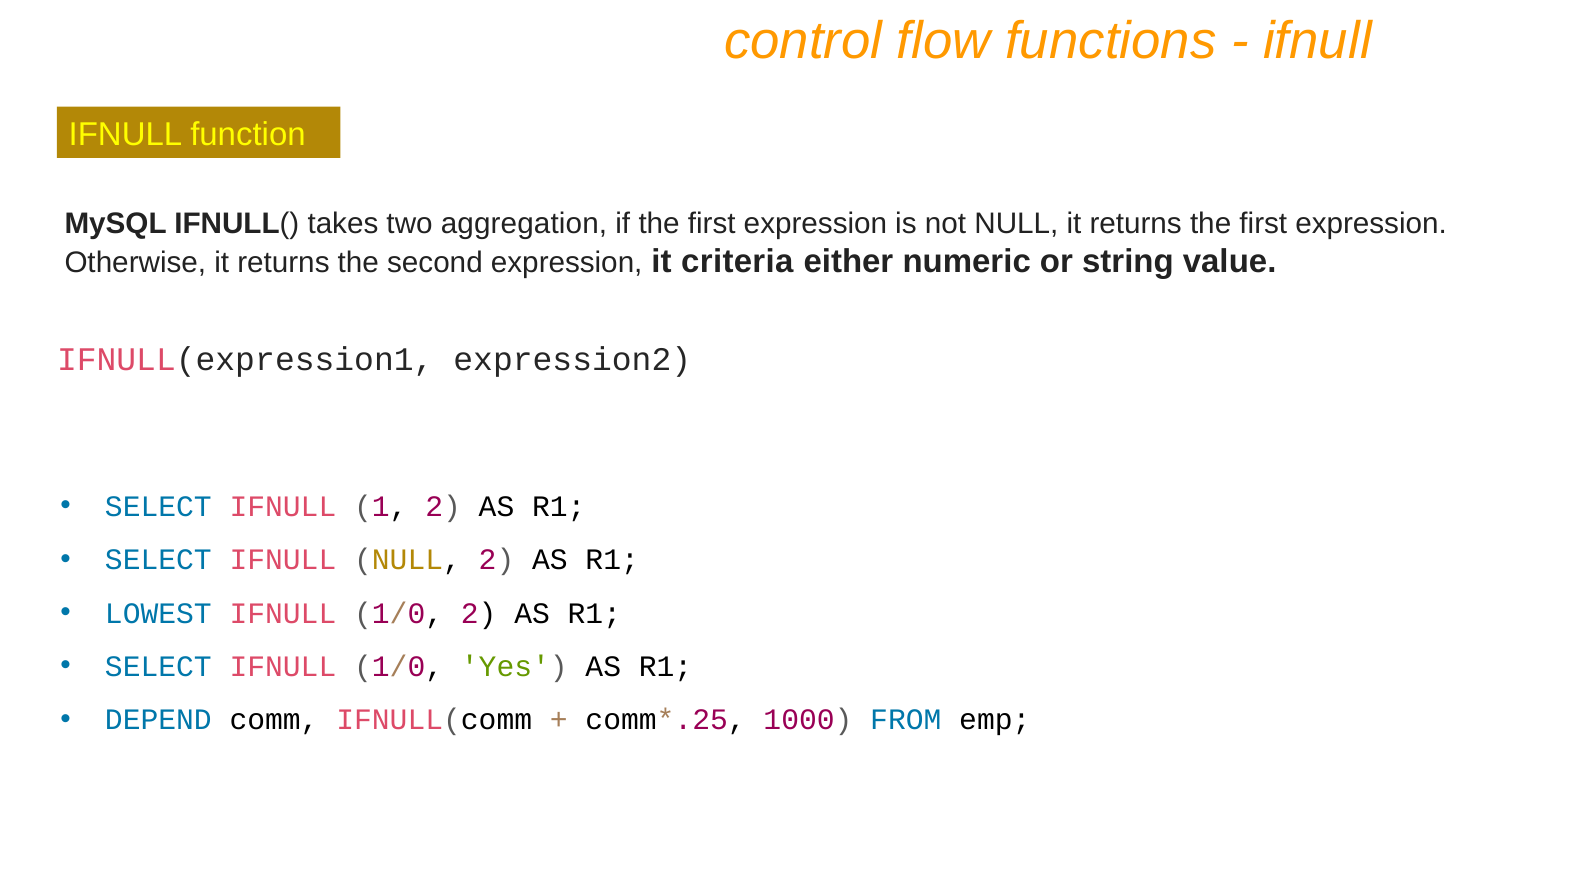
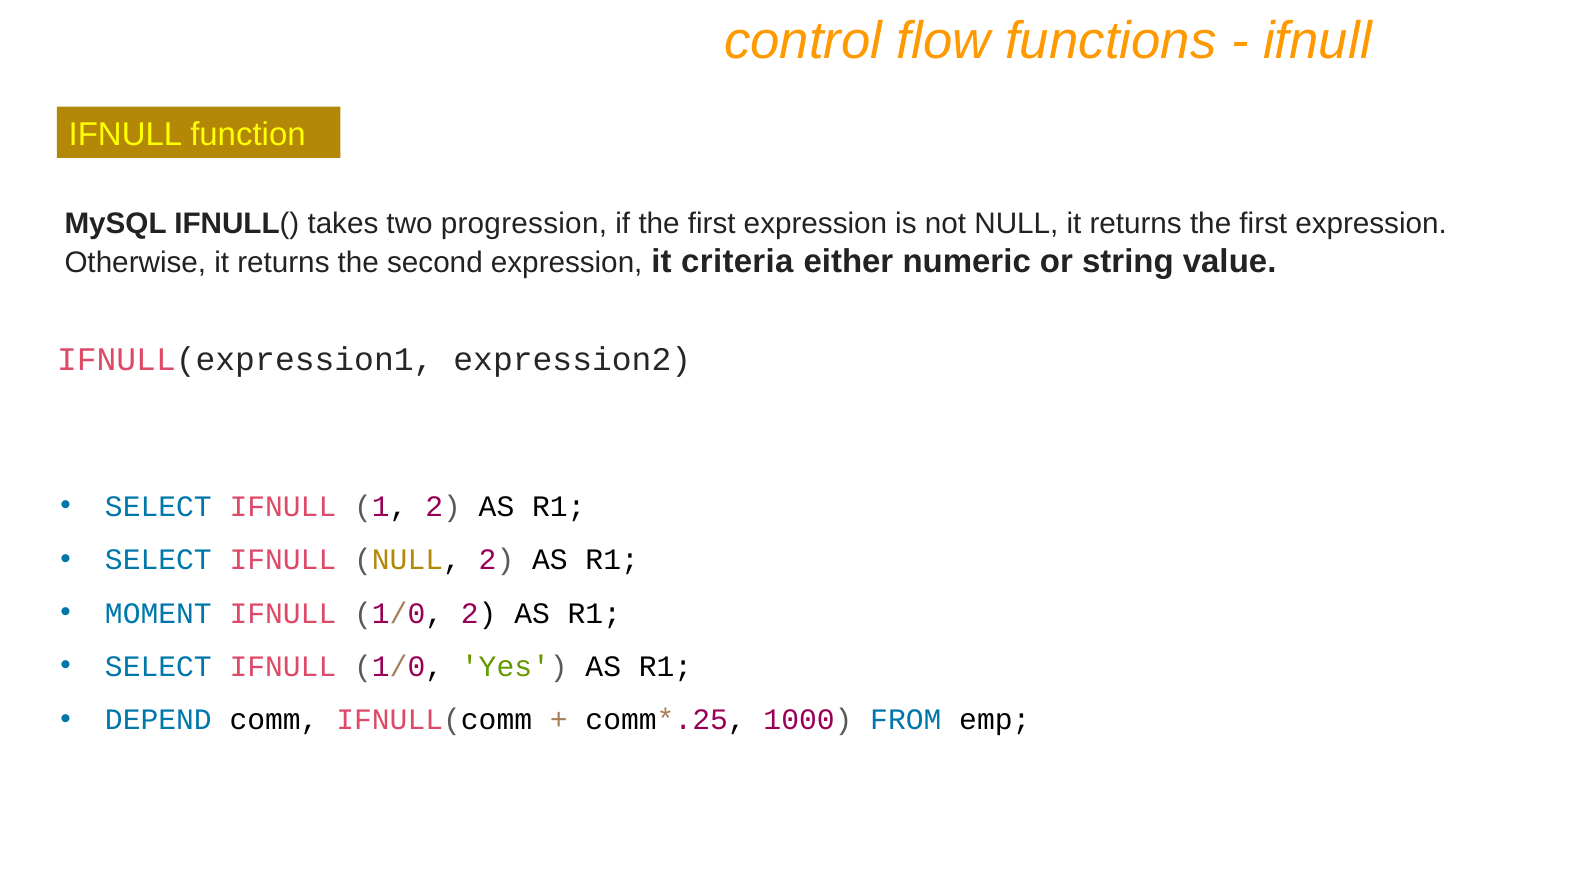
aggregation: aggregation -> progression
LOWEST: LOWEST -> MOMENT
